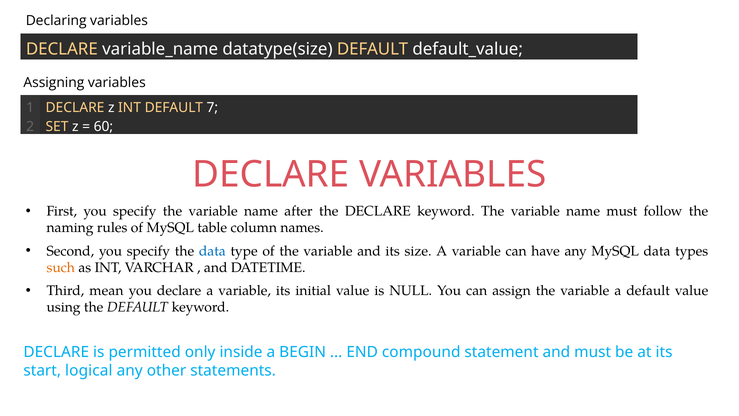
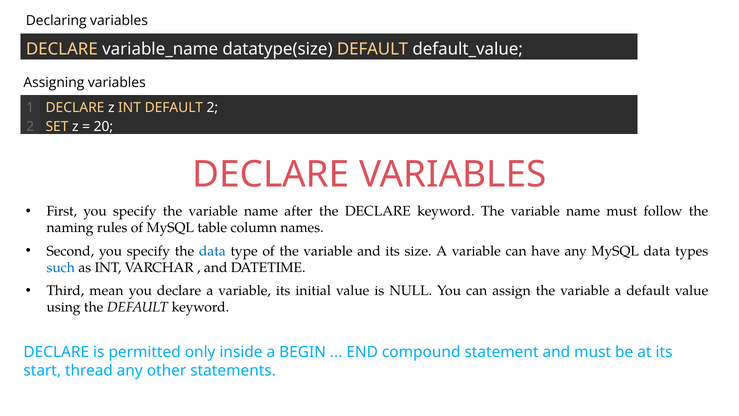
DEFAULT 7: 7 -> 2
60: 60 -> 20
such colour: orange -> blue
logical: logical -> thread
